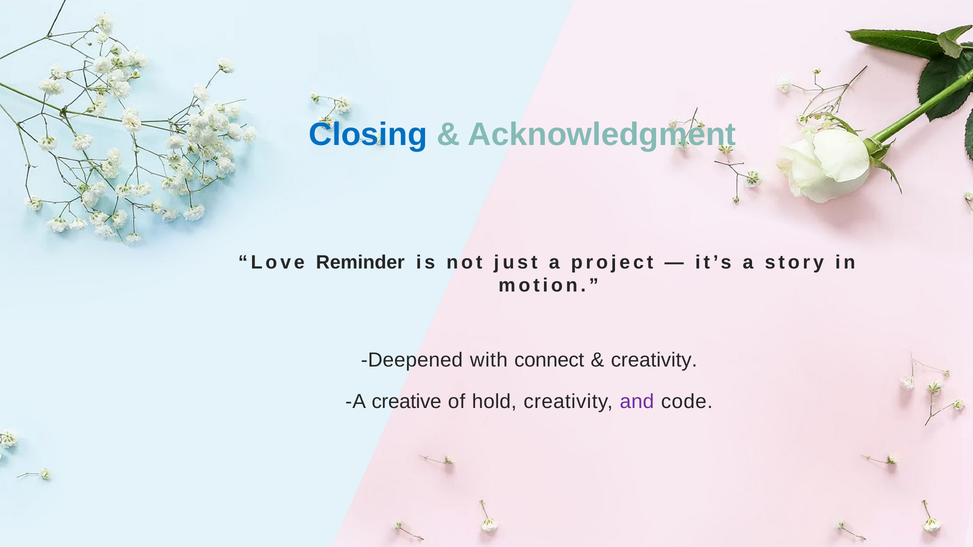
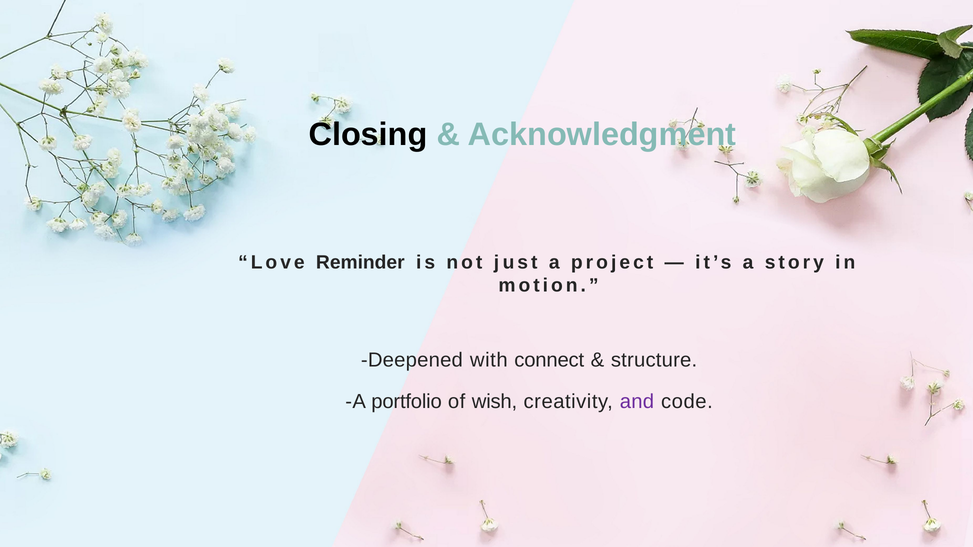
Closing colour: blue -> black
creativity at (654, 360): creativity -> structure
creative: creative -> portfolio
hold: hold -> wish
